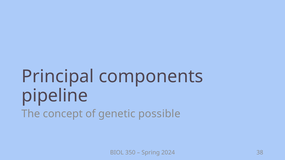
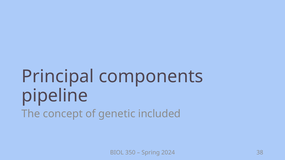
possible: possible -> included
